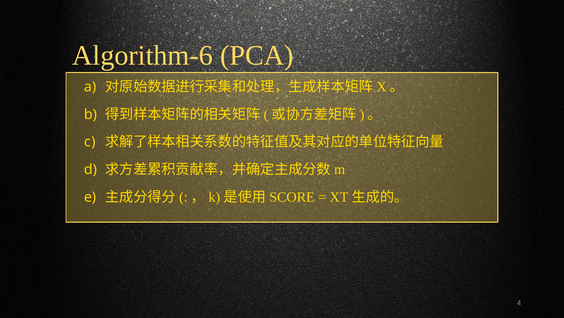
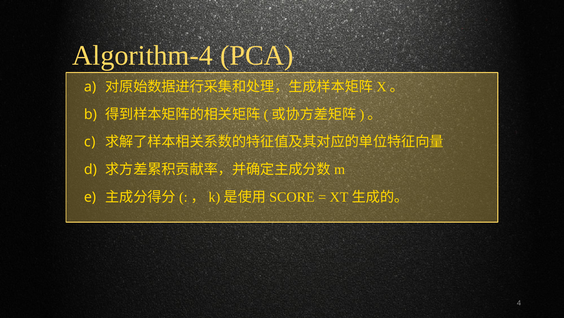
Algorithm-6: Algorithm-6 -> Algorithm-4
